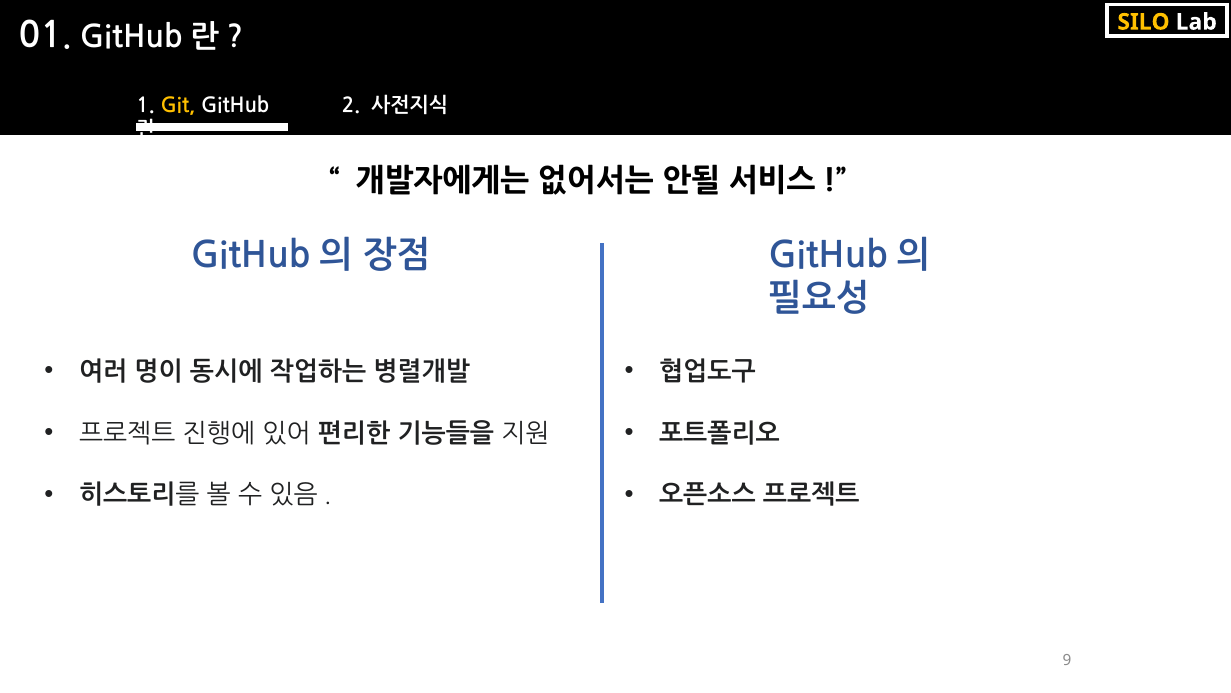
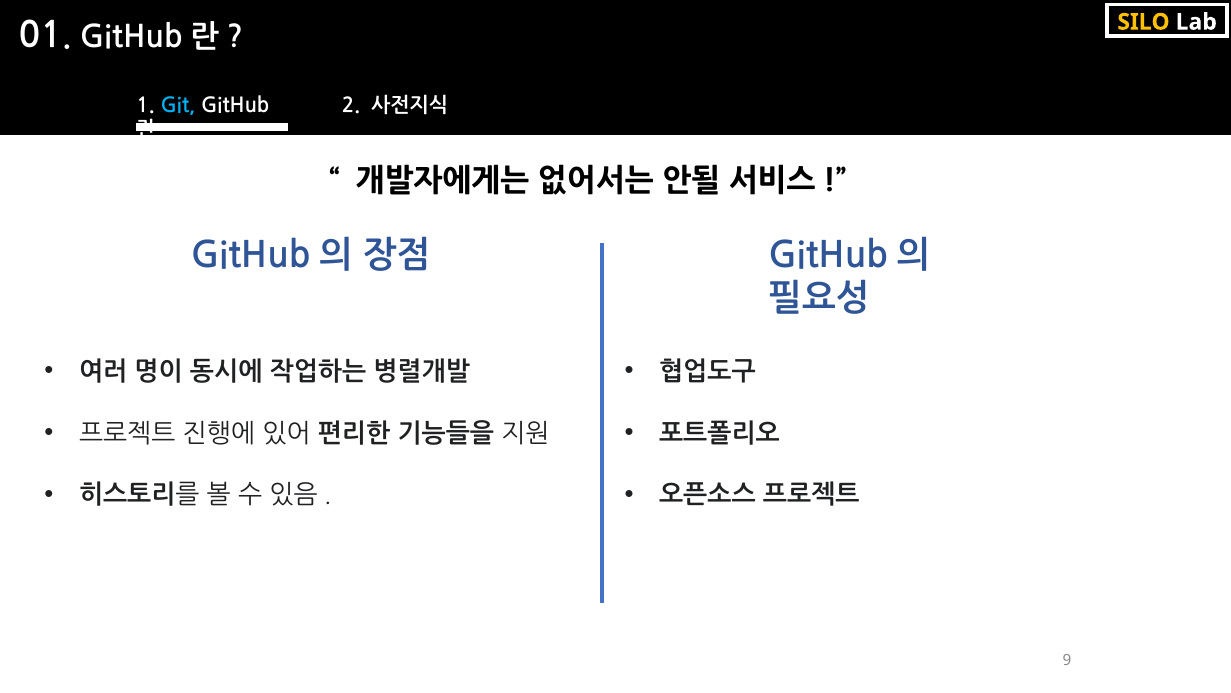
Git colour: yellow -> light blue
